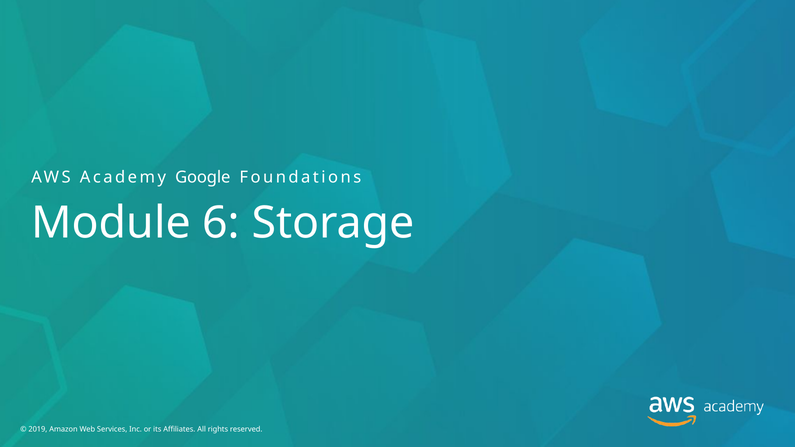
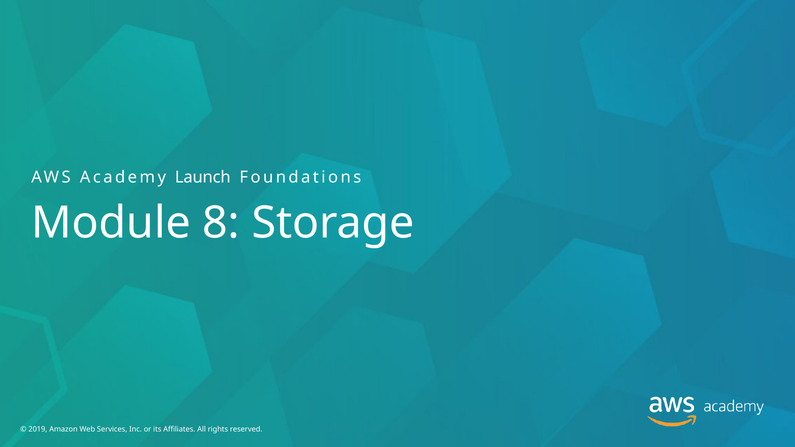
Google: Google -> Launch
6: 6 -> 8
